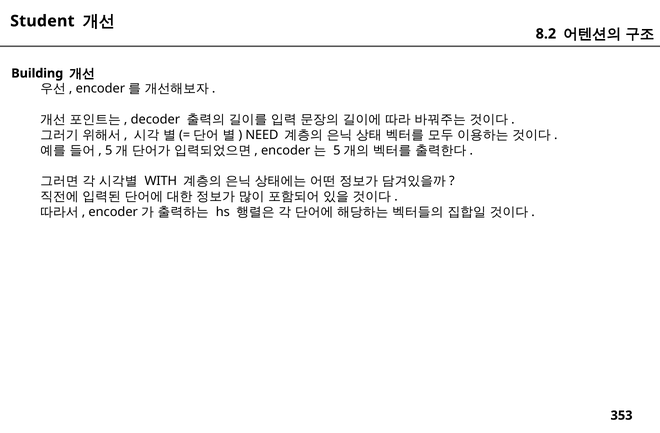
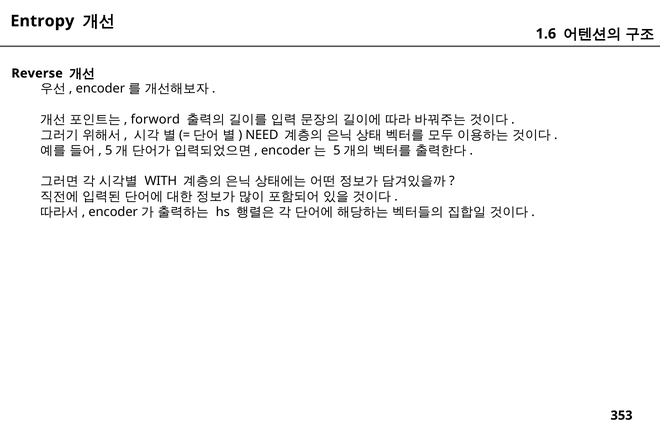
Student: Student -> Entropy
8.2: 8.2 -> 1.6
Building: Building -> Reverse
decoder: decoder -> forword
